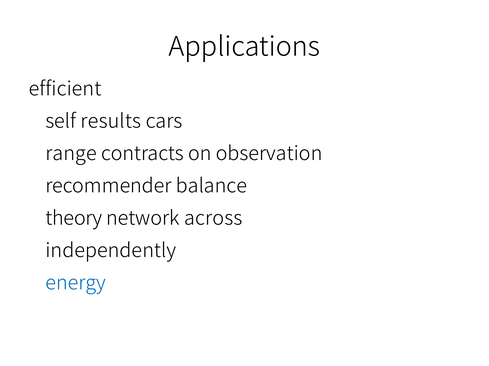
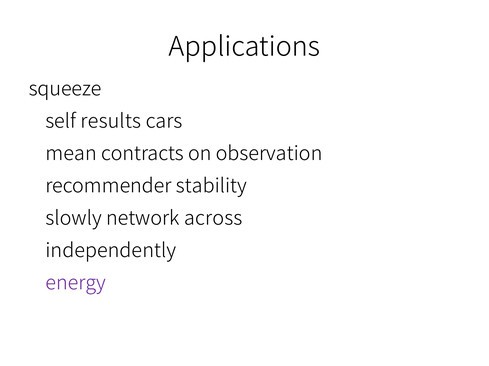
efficient: efficient -> squeeze
range: range -> mean
balance: balance -> stability
theory: theory -> slowly
energy colour: blue -> purple
